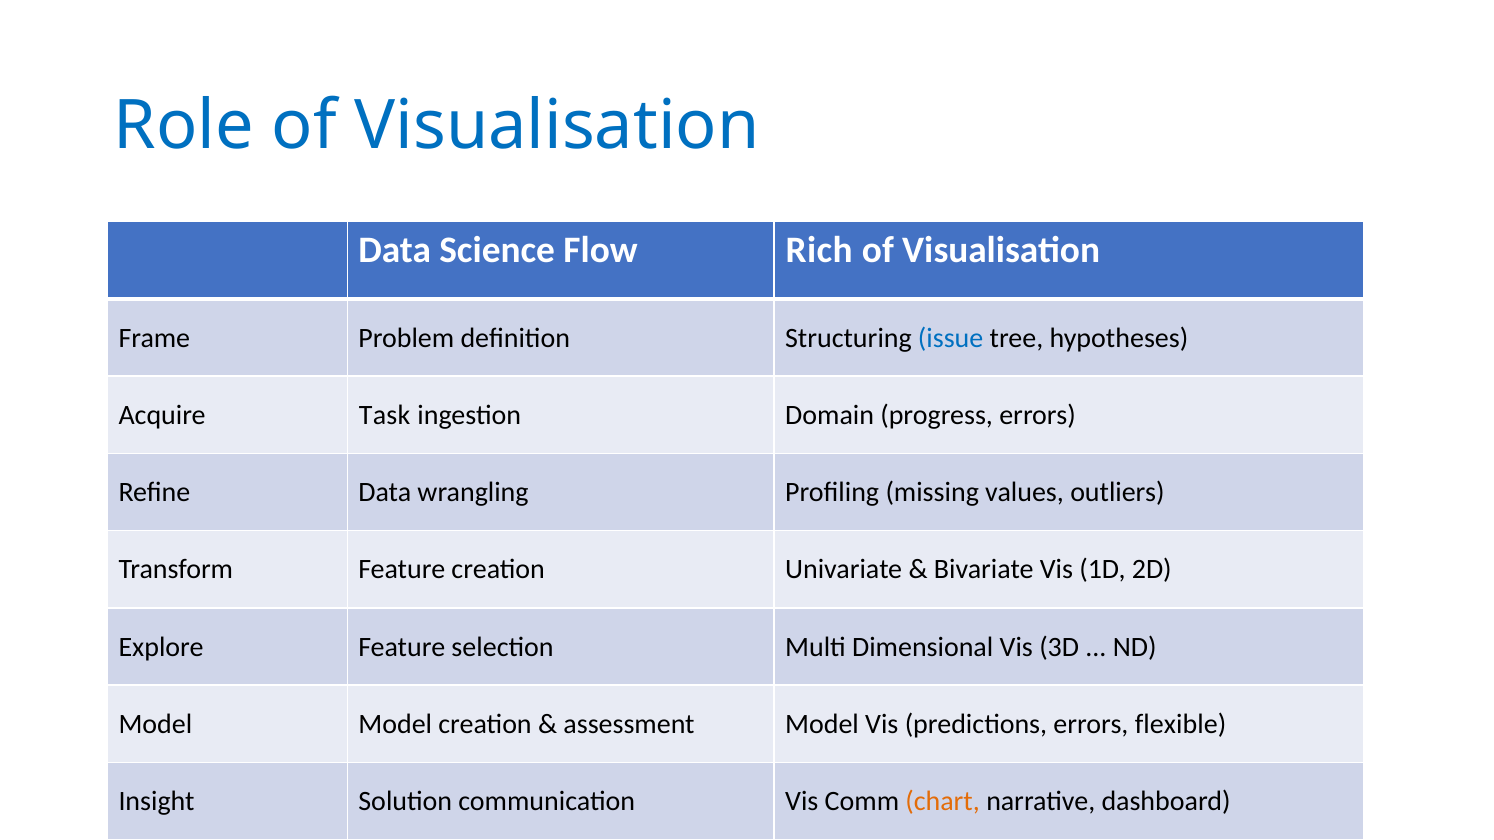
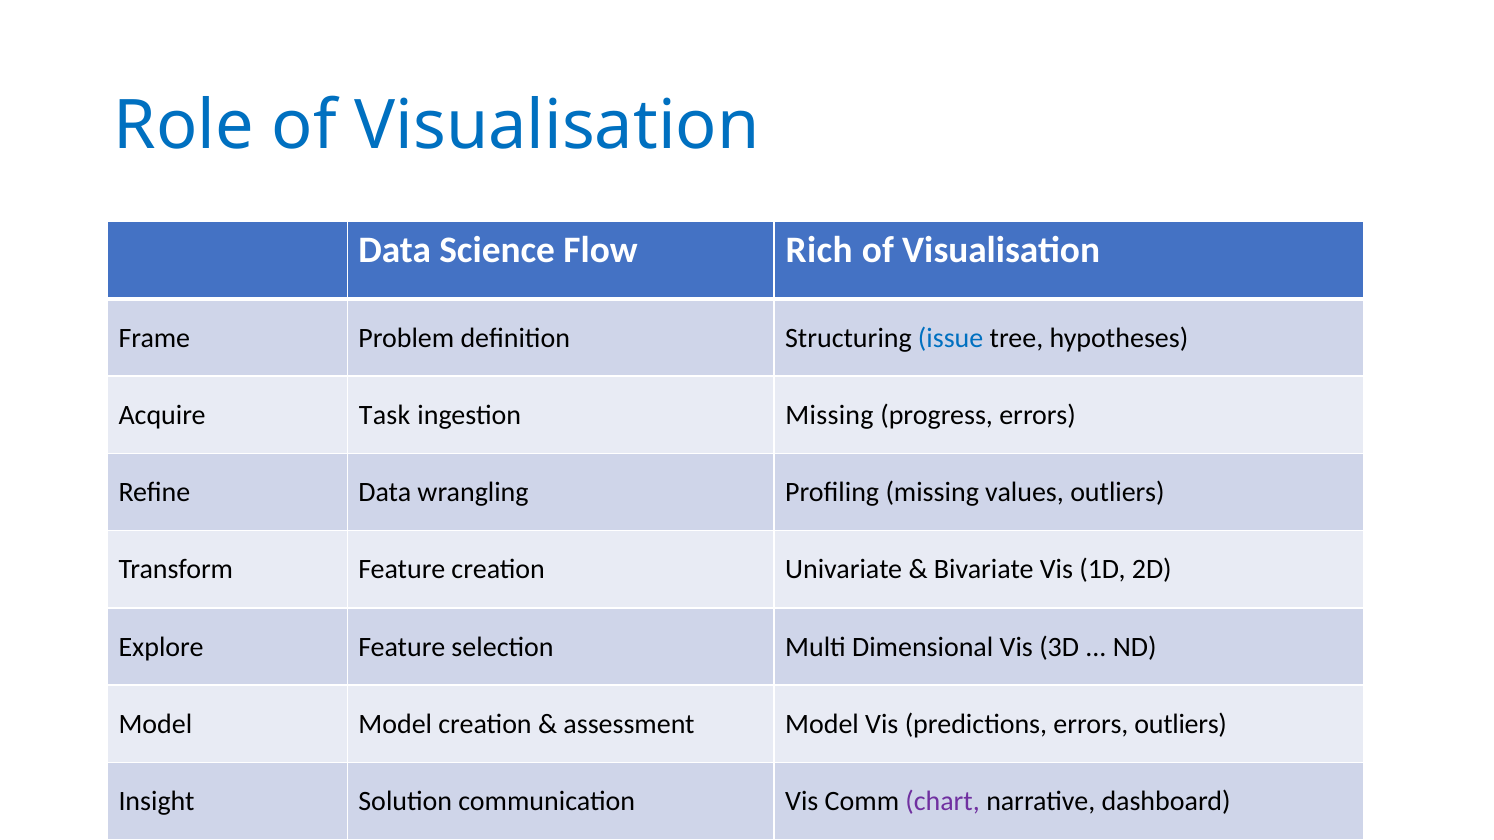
ingestion Domain: Domain -> Missing
errors flexible: flexible -> outliers
chart colour: orange -> purple
